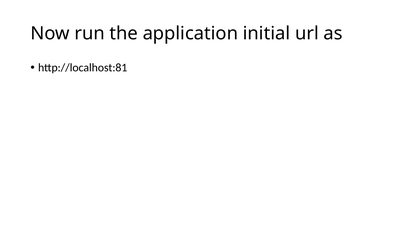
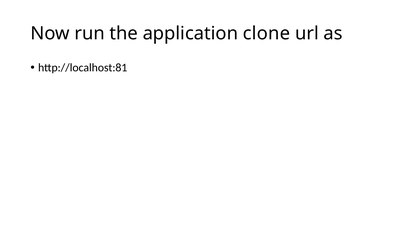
initial: initial -> clone
